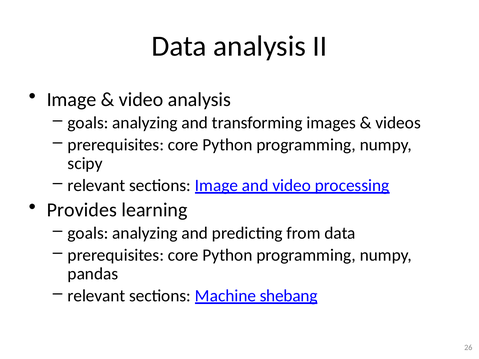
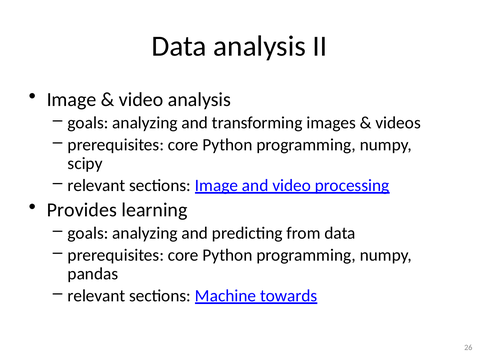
shebang: shebang -> towards
